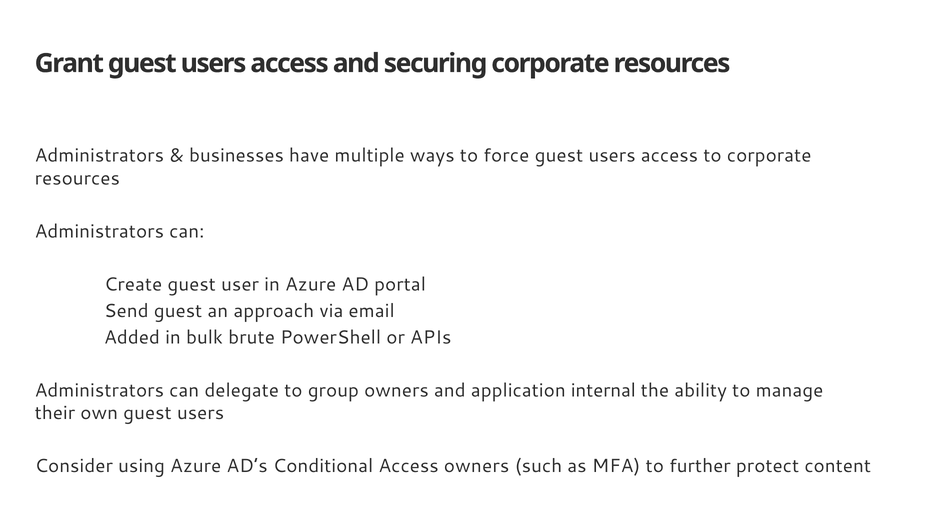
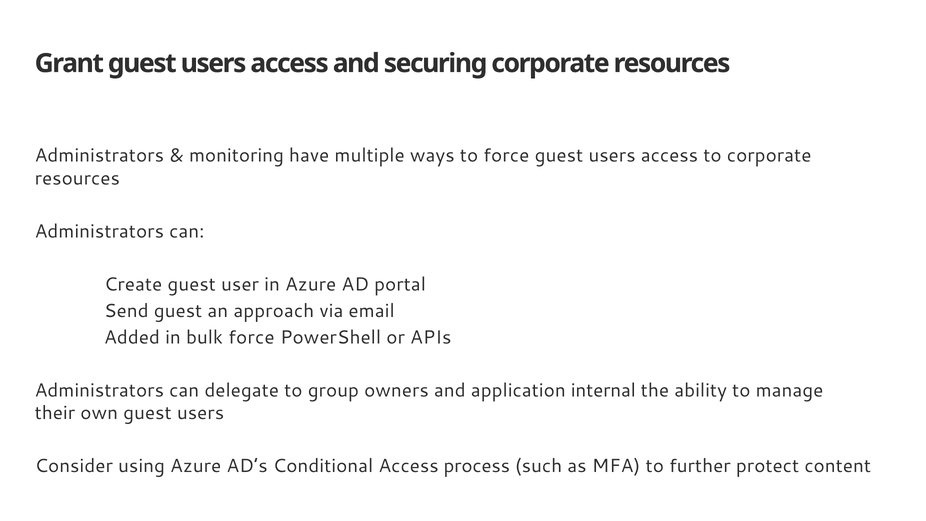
businesses: businesses -> monitoring
bulk brute: brute -> force
Access owners: owners -> process
